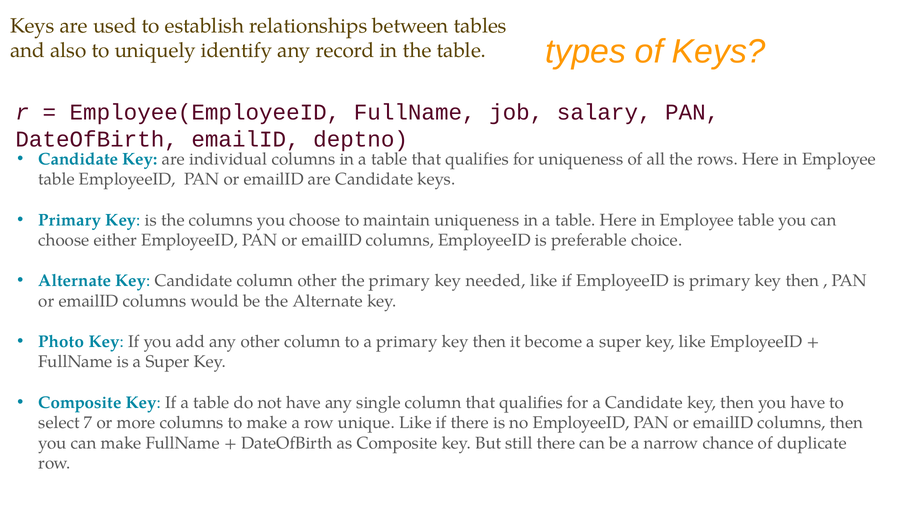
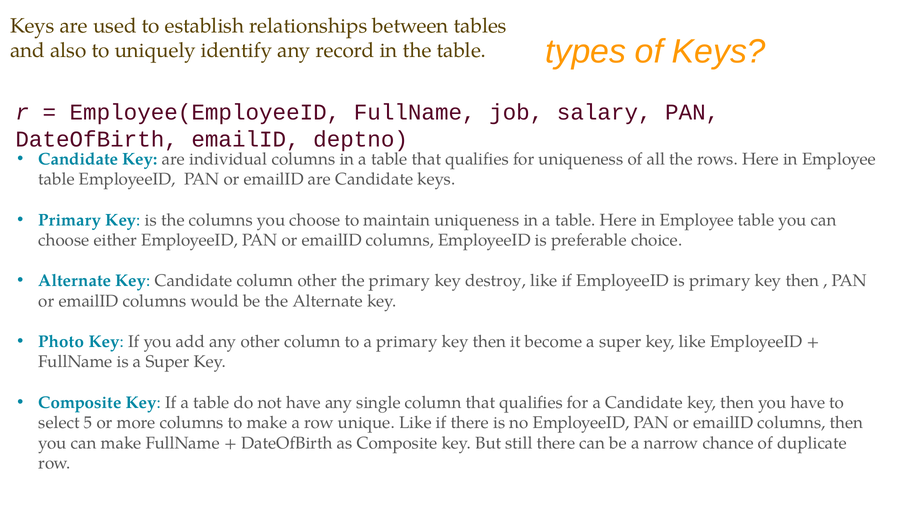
needed: needed -> destroy
7: 7 -> 5
